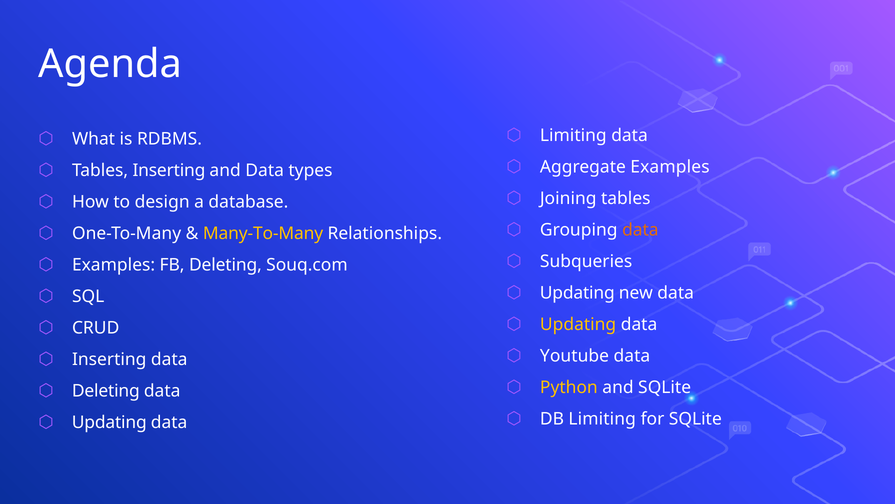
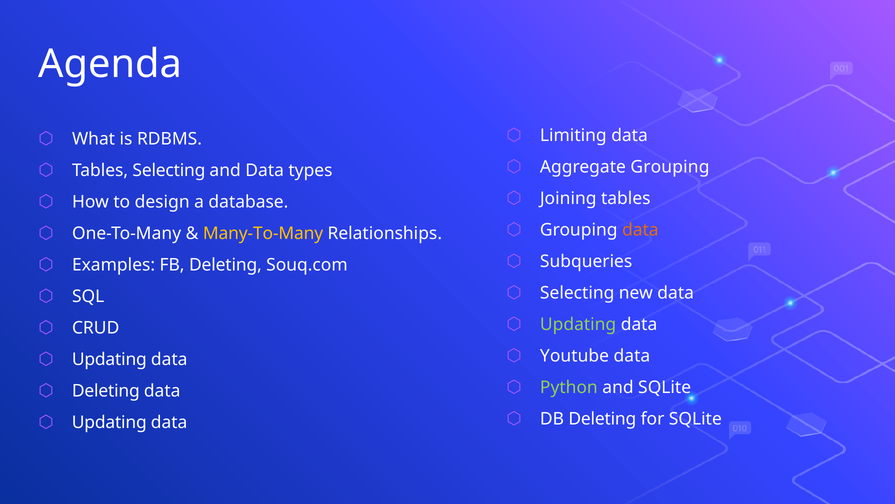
Aggregate Examples: Examples -> Grouping
Tables Inserting: Inserting -> Selecting
Updating at (577, 293): Updating -> Selecting
Updating at (578, 324) colour: yellow -> light green
Inserting at (109, 359): Inserting -> Updating
Python colour: yellow -> light green
DB Limiting: Limiting -> Deleting
